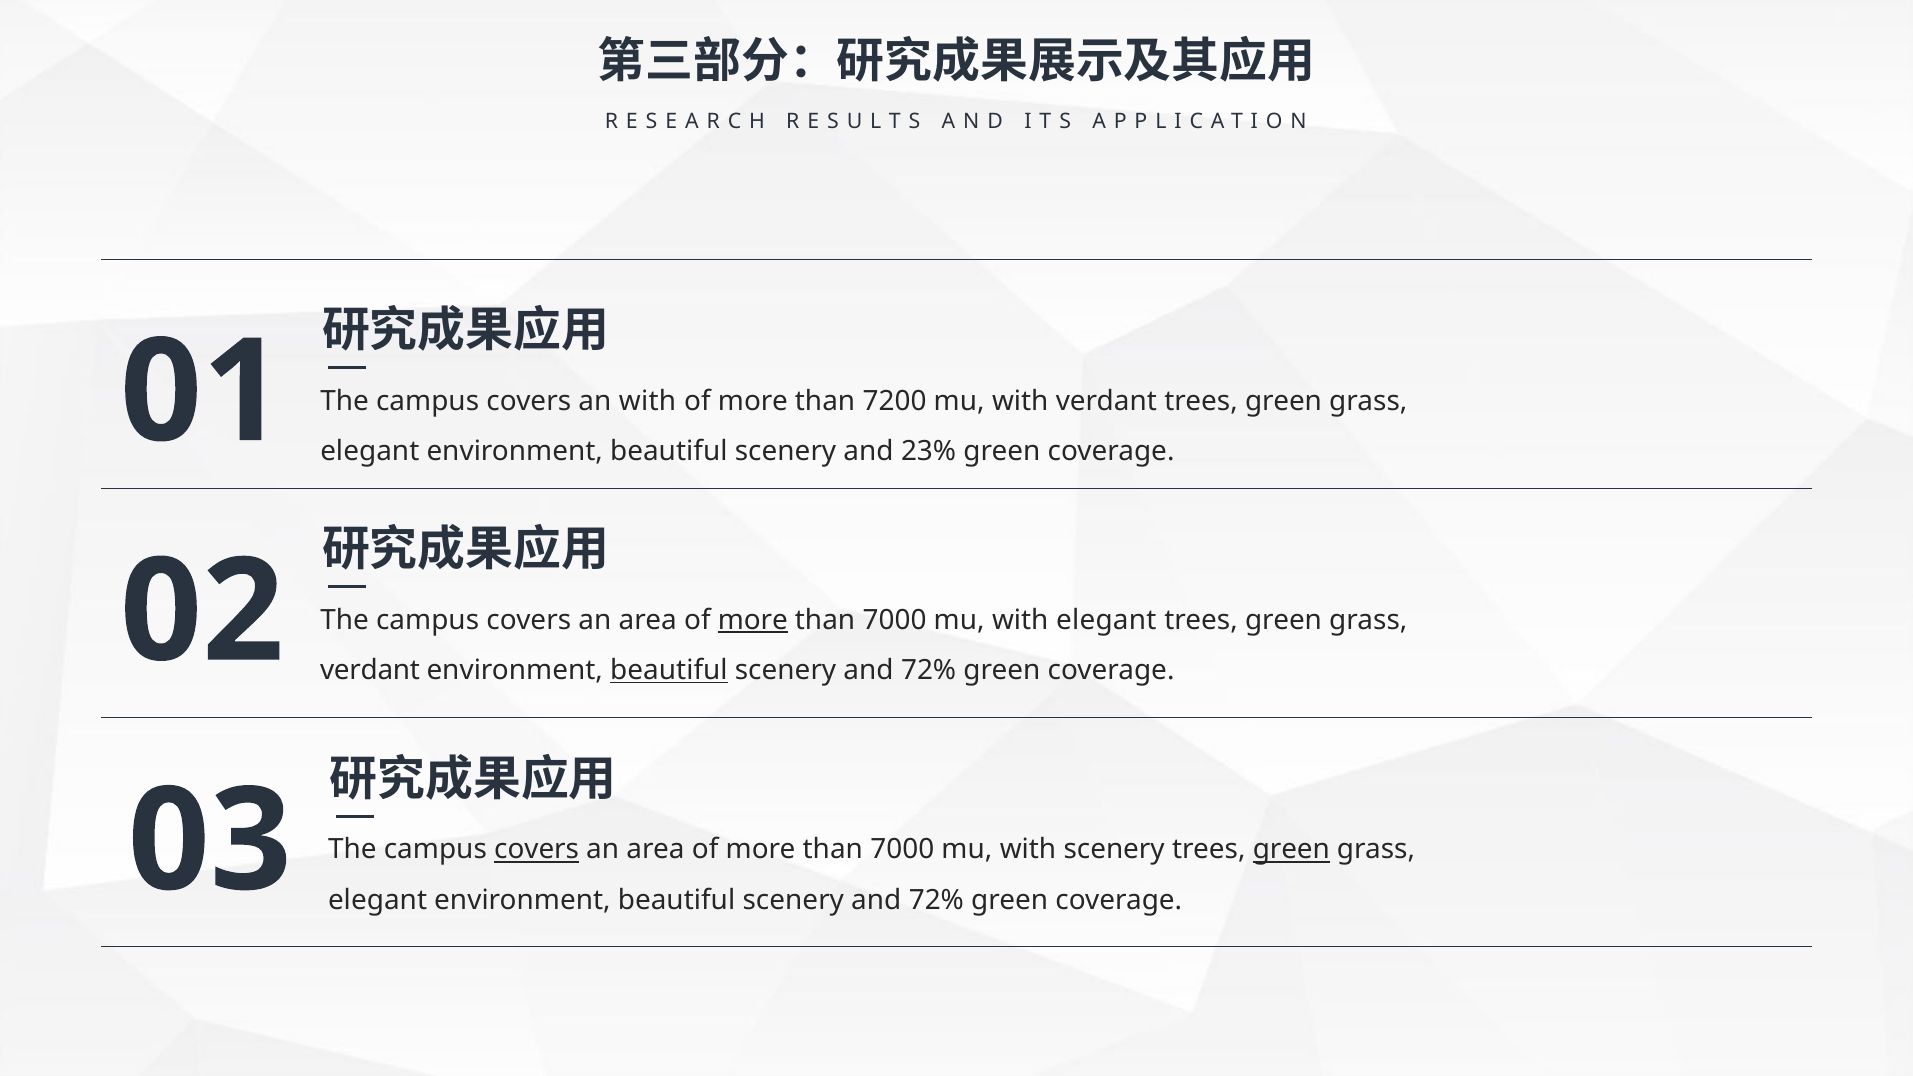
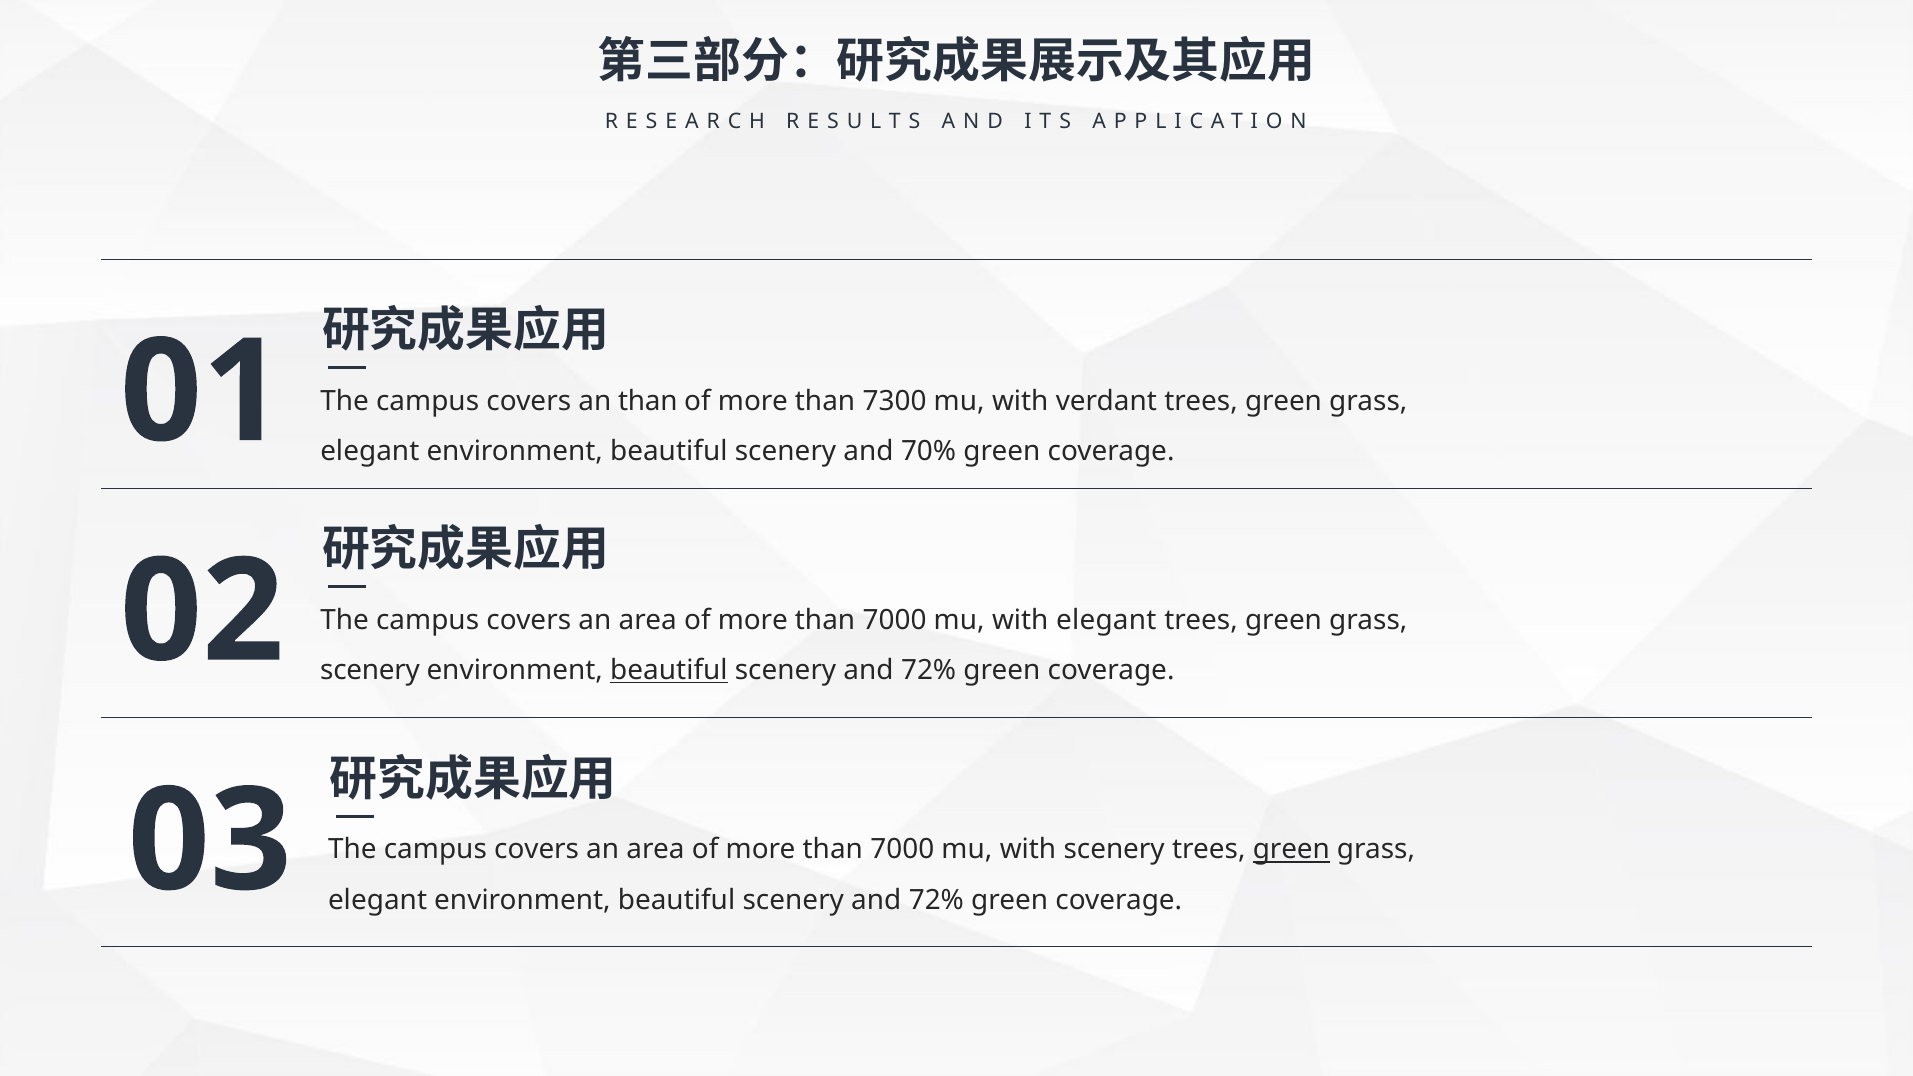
an with: with -> than
7200: 7200 -> 7300
23%: 23% -> 70%
more at (753, 620) underline: present -> none
verdant at (370, 671): verdant -> scenery
covers at (537, 850) underline: present -> none
